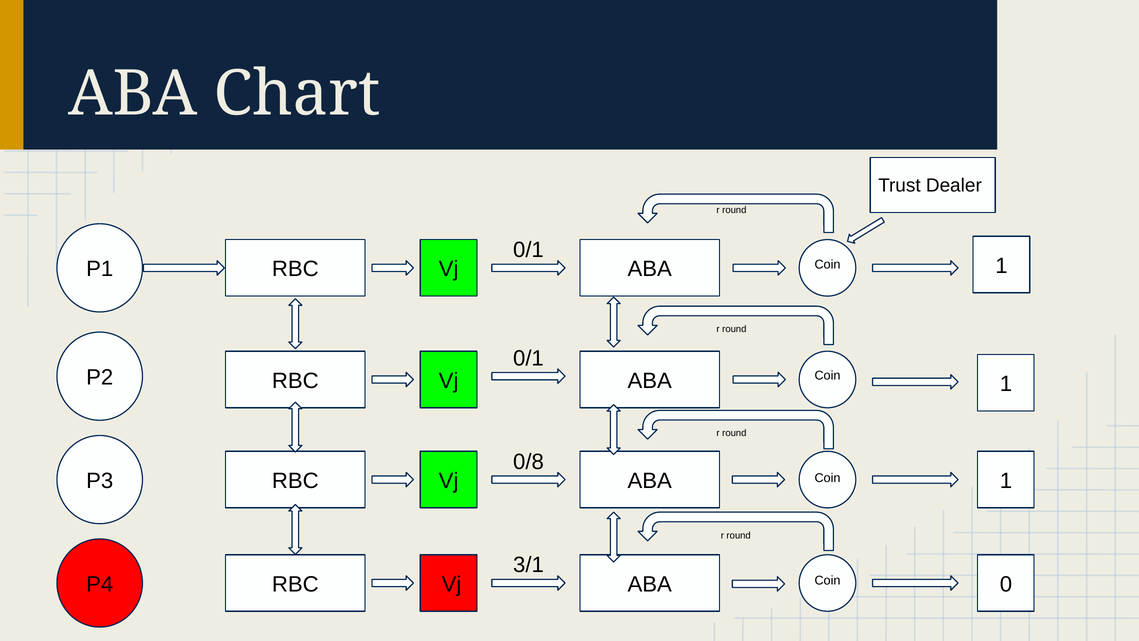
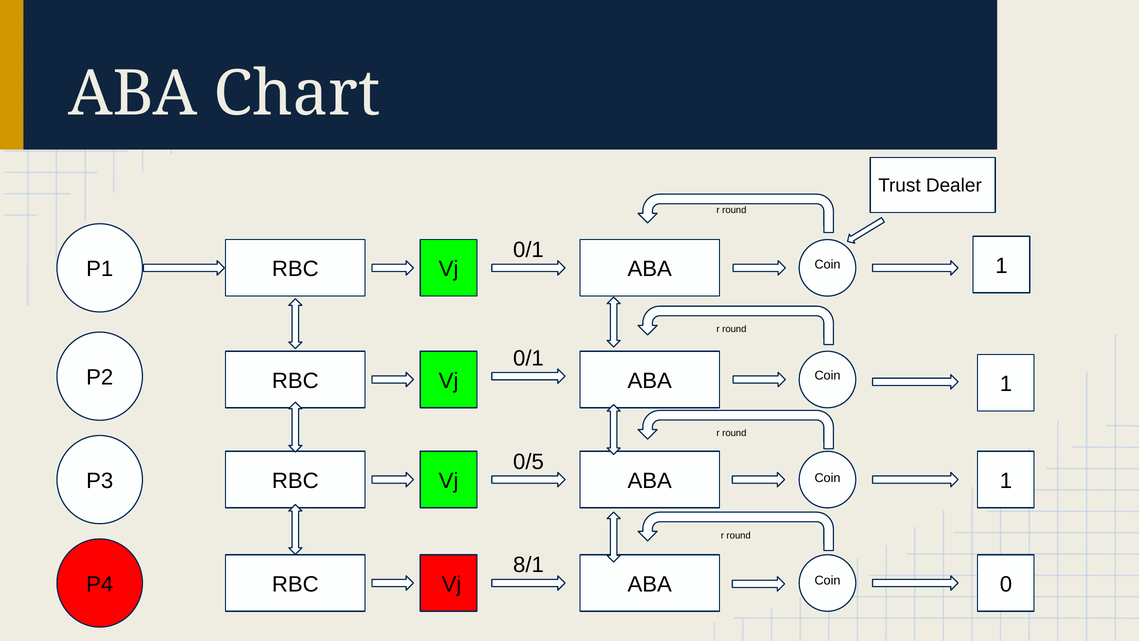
0/8: 0/8 -> 0/5
3/1: 3/1 -> 8/1
